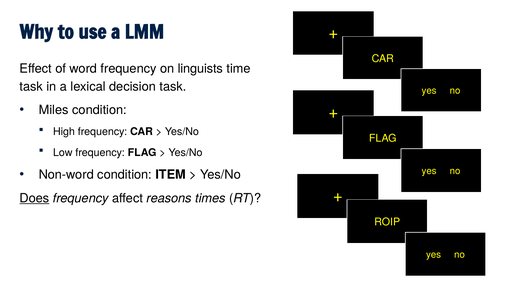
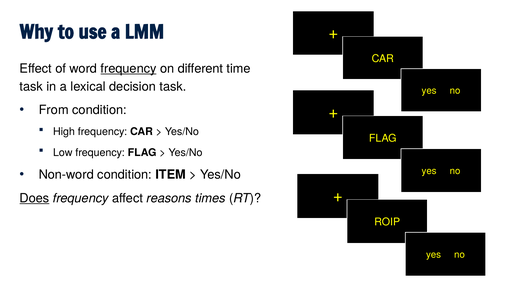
frequency at (129, 68) underline: none -> present
linguists: linguists -> different
Miles: Miles -> From
